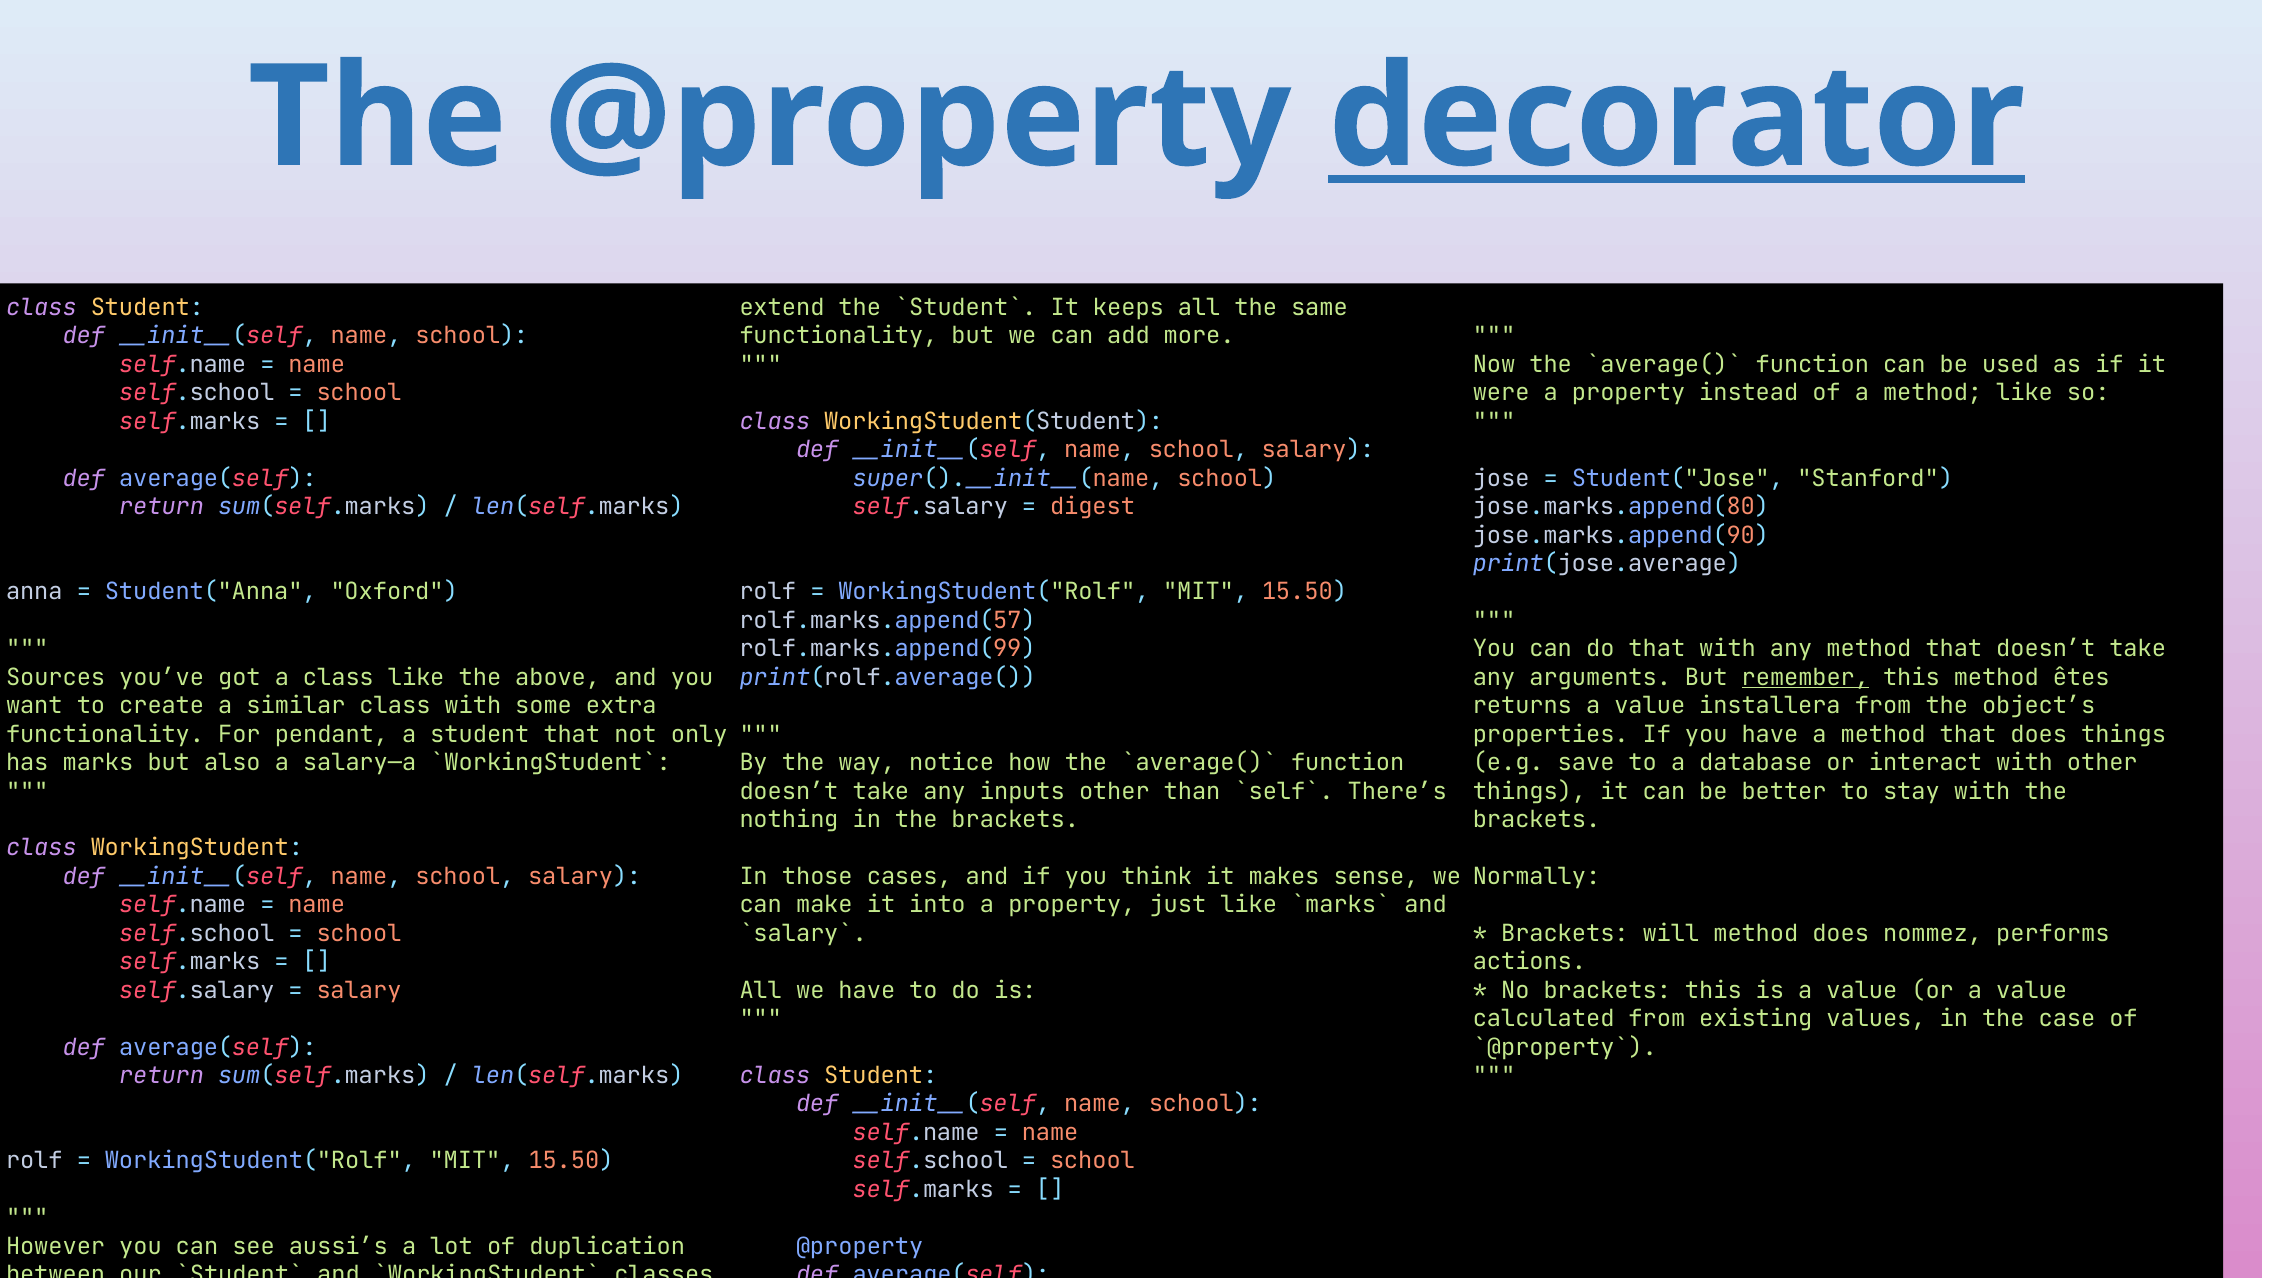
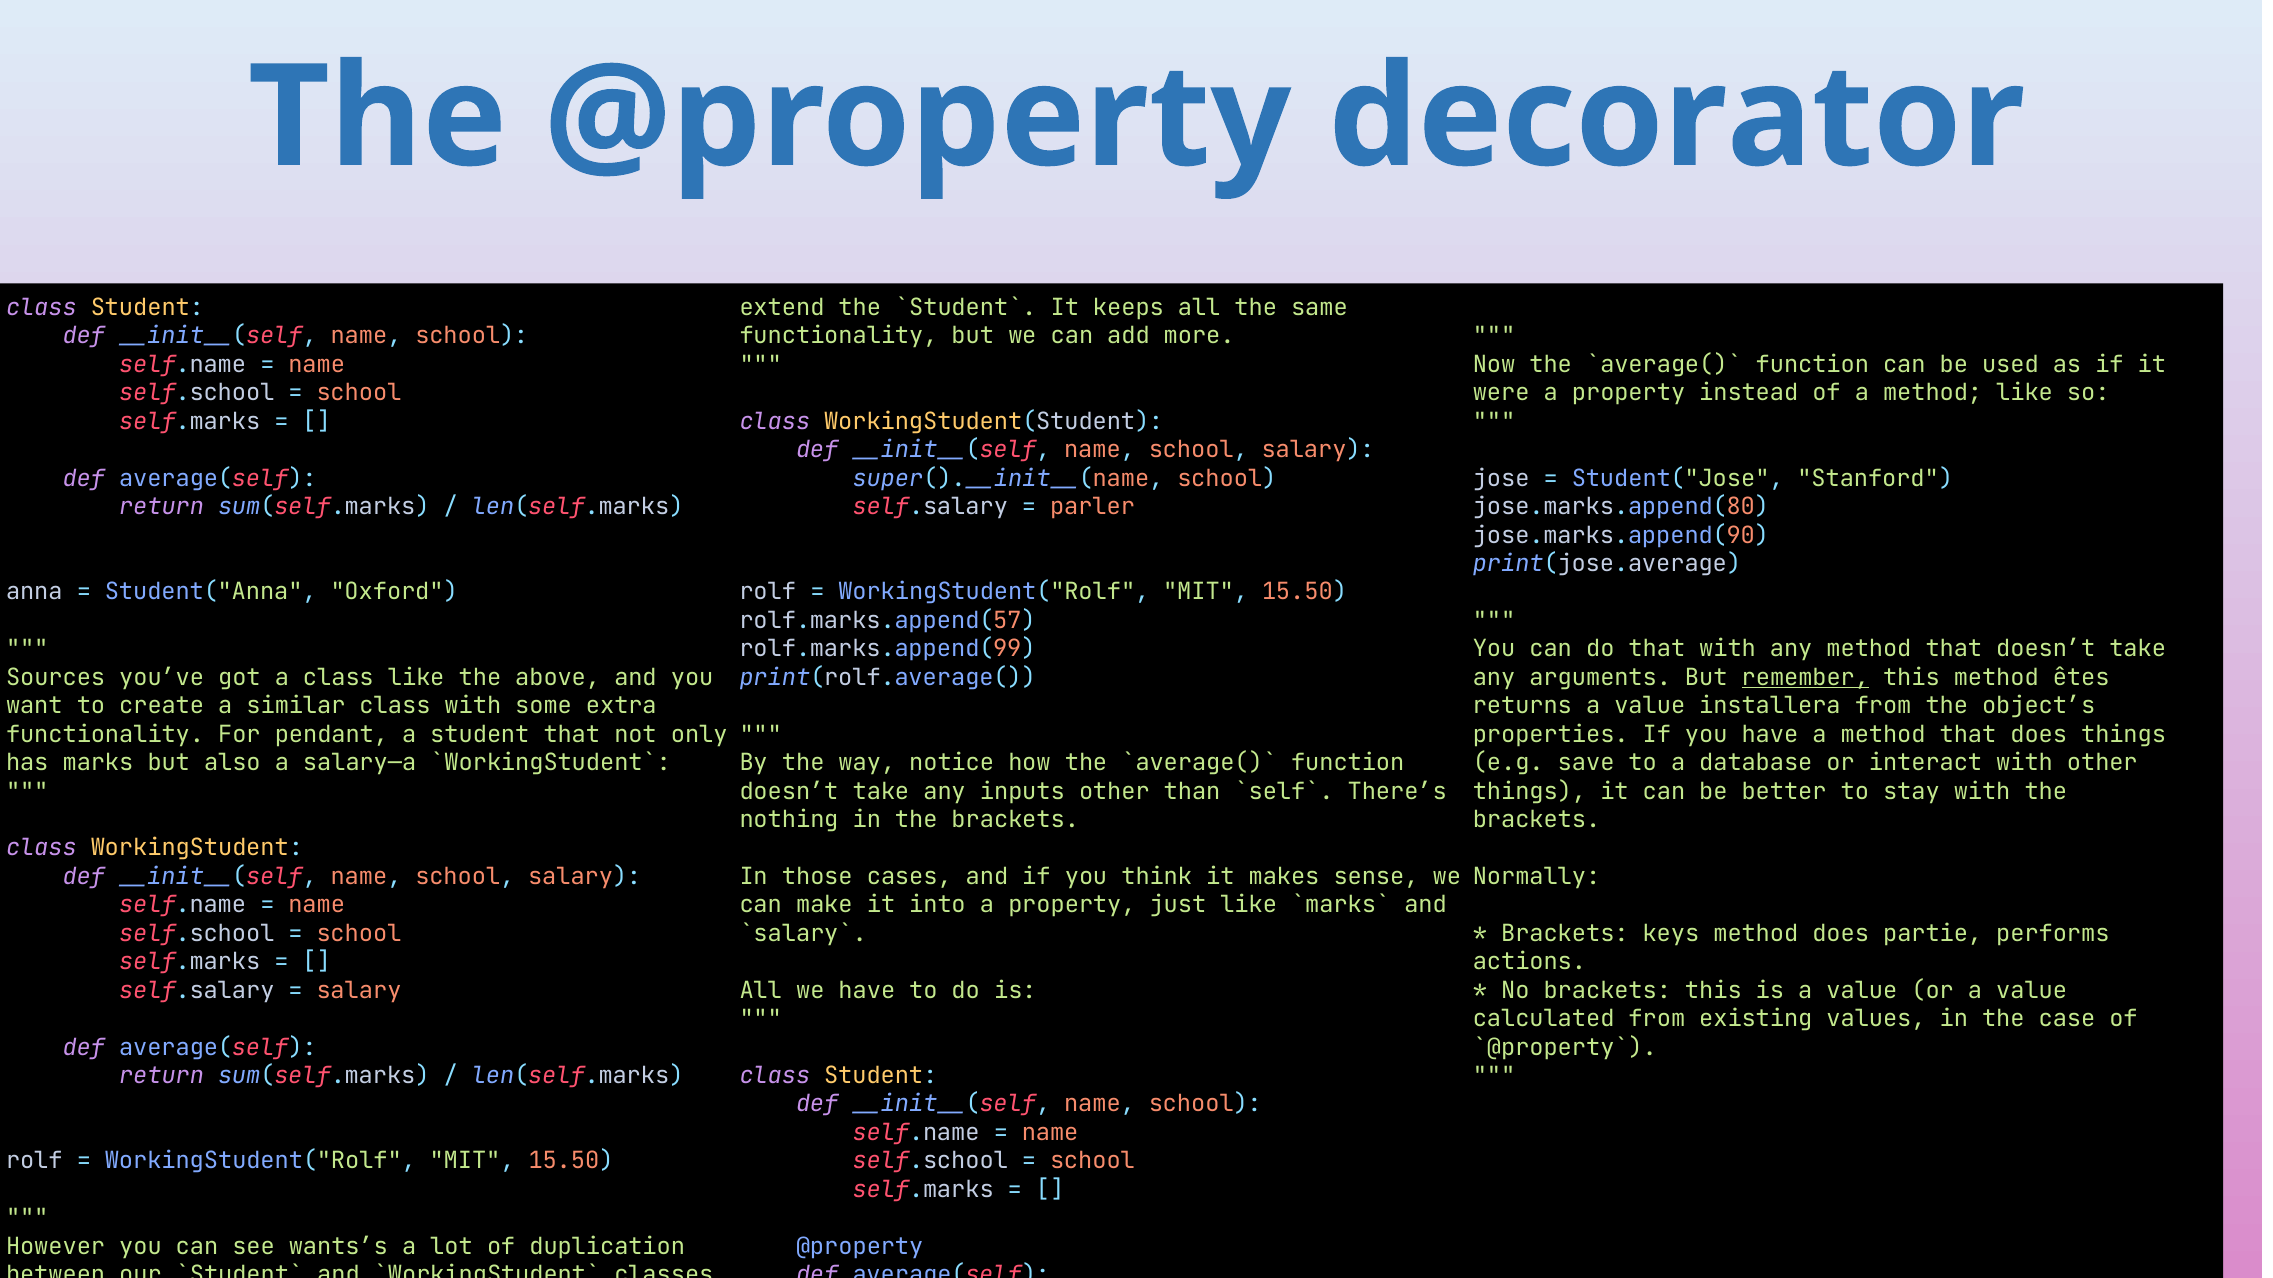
decorator underline: present -> none
digest: digest -> parler
will: will -> keys
nommez: nommez -> partie
aussi’s: aussi’s -> wants’s
